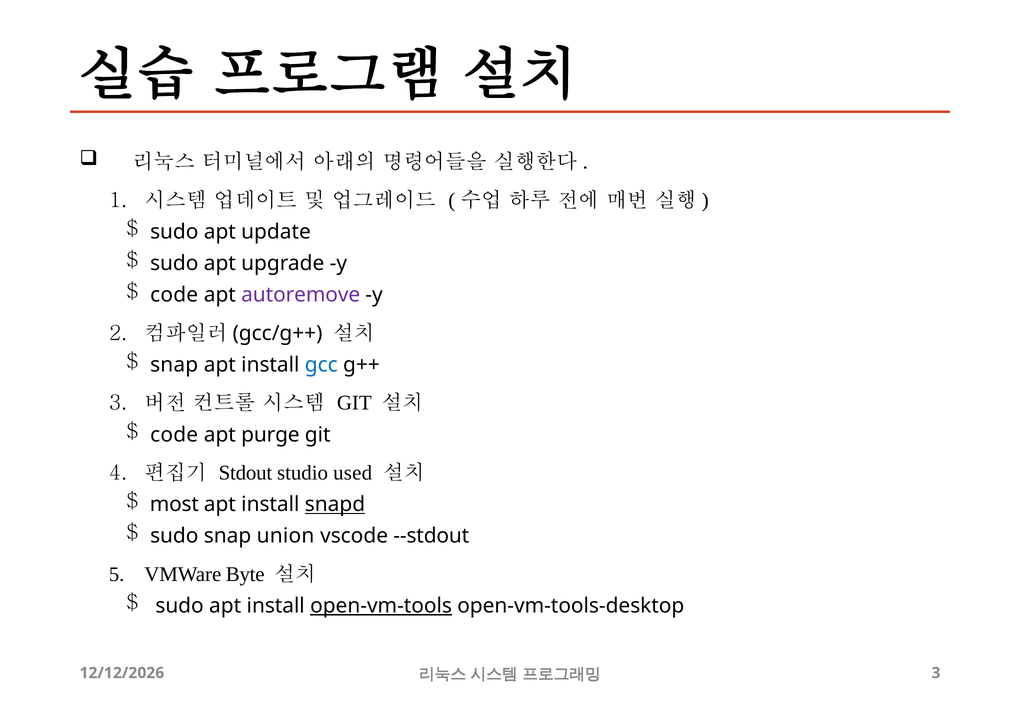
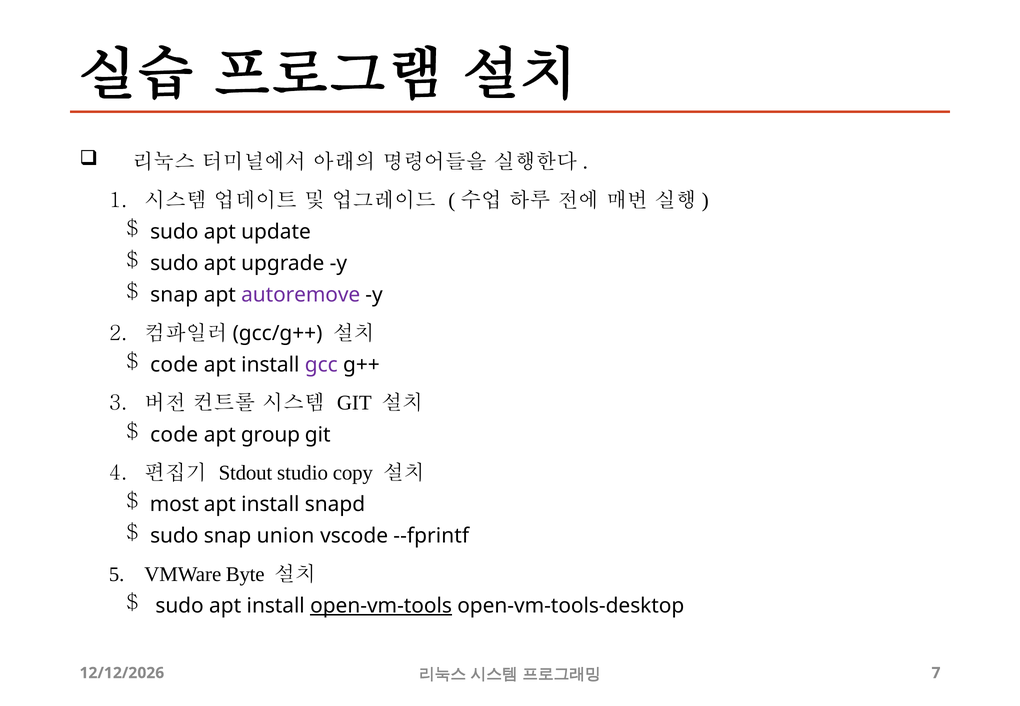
code at (174, 295): code -> snap
snap at (174, 365): snap -> code
gcc colour: blue -> purple
purge: purge -> group
used: used -> copy
snapd underline: present -> none
--stdout: --stdout -> --fprintf
3 at (936, 673): 3 -> 7
